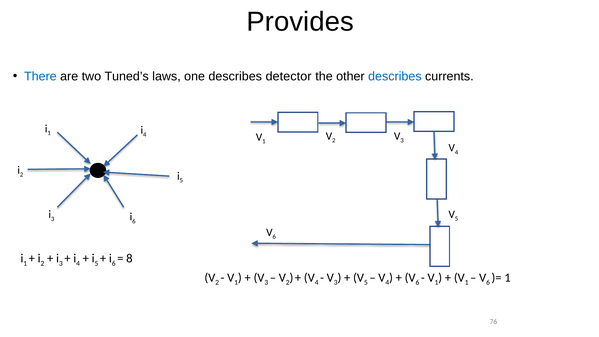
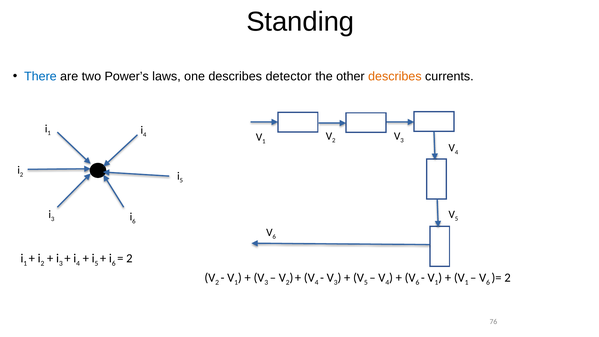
Provides: Provides -> Standing
Tuned’s: Tuned’s -> Power’s
describes at (395, 76) colour: blue -> orange
8 at (129, 258): 8 -> 2
1 at (507, 278): 1 -> 2
